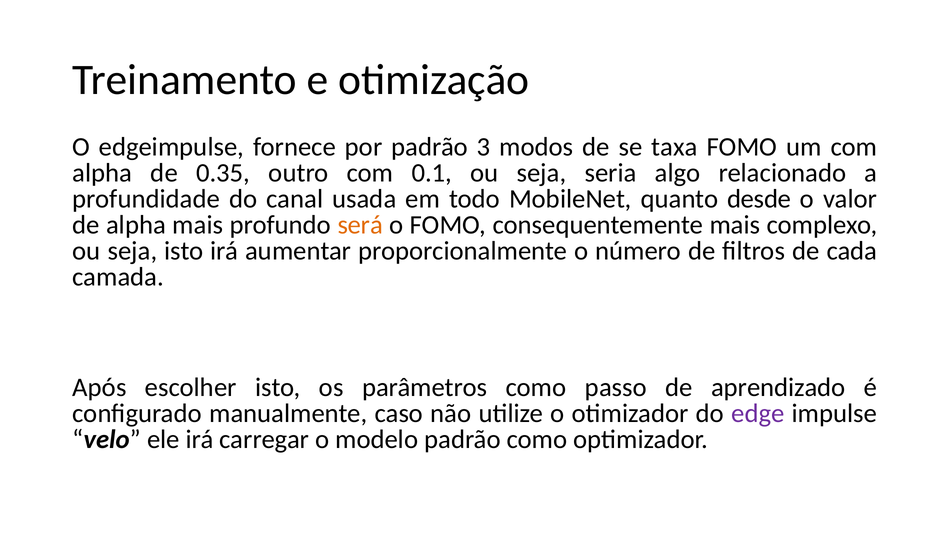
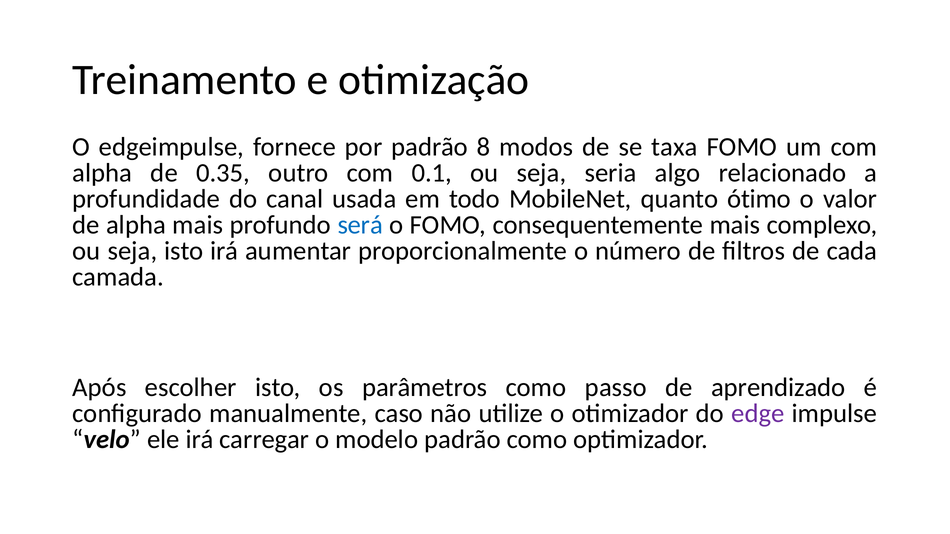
3: 3 -> 8
desde: desde -> ótimo
será colour: orange -> blue
